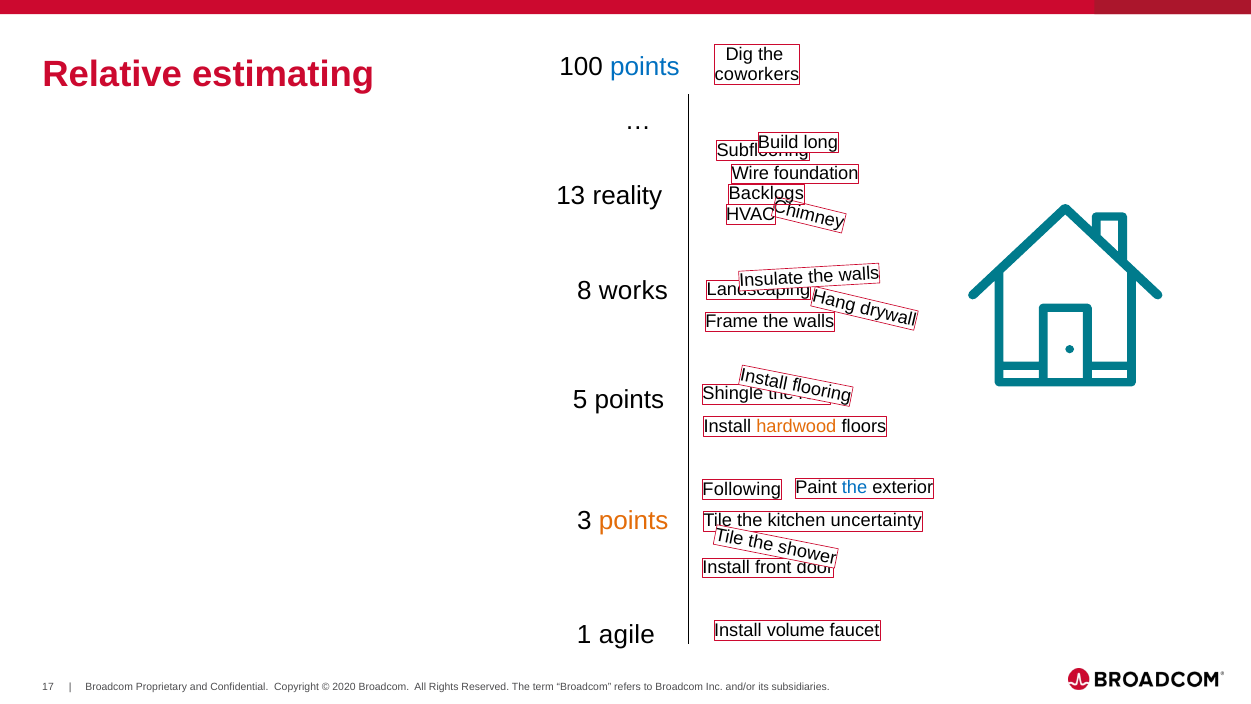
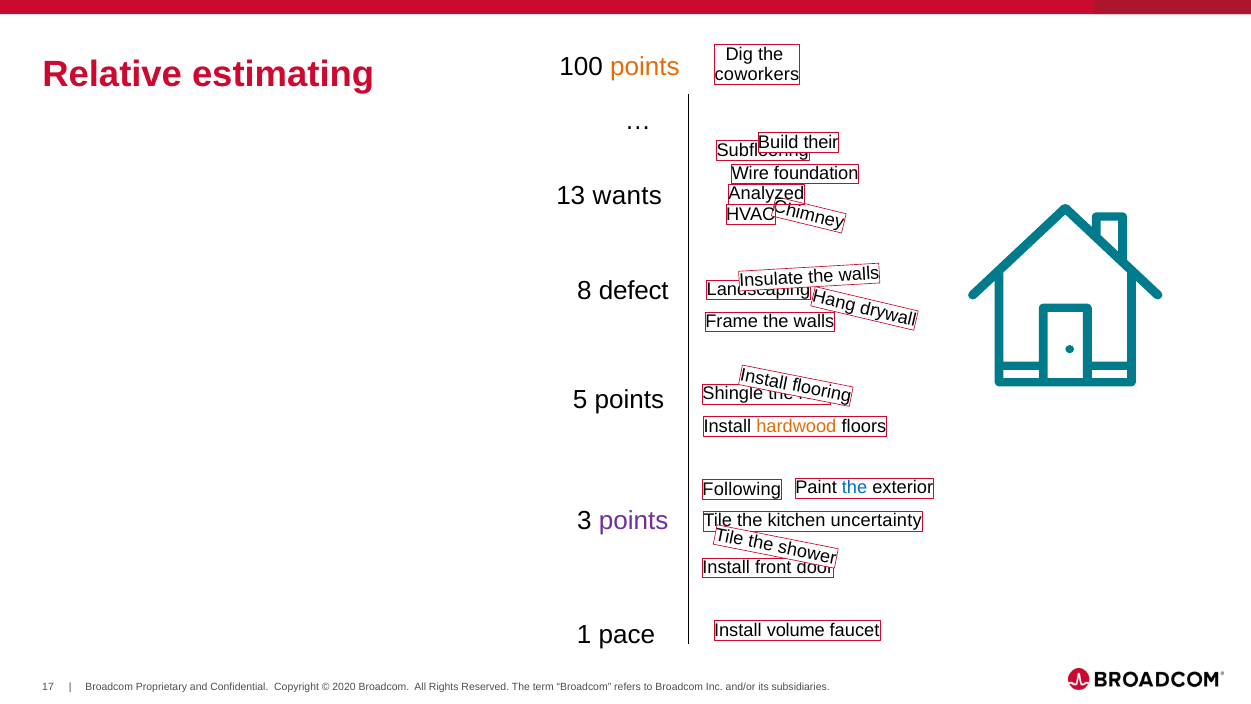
points at (645, 66) colour: blue -> orange
long: long -> their
reality: reality -> wants
Backlogs: Backlogs -> Analyzed
works: works -> defect
points at (634, 521) colour: orange -> purple
agile: agile -> pace
